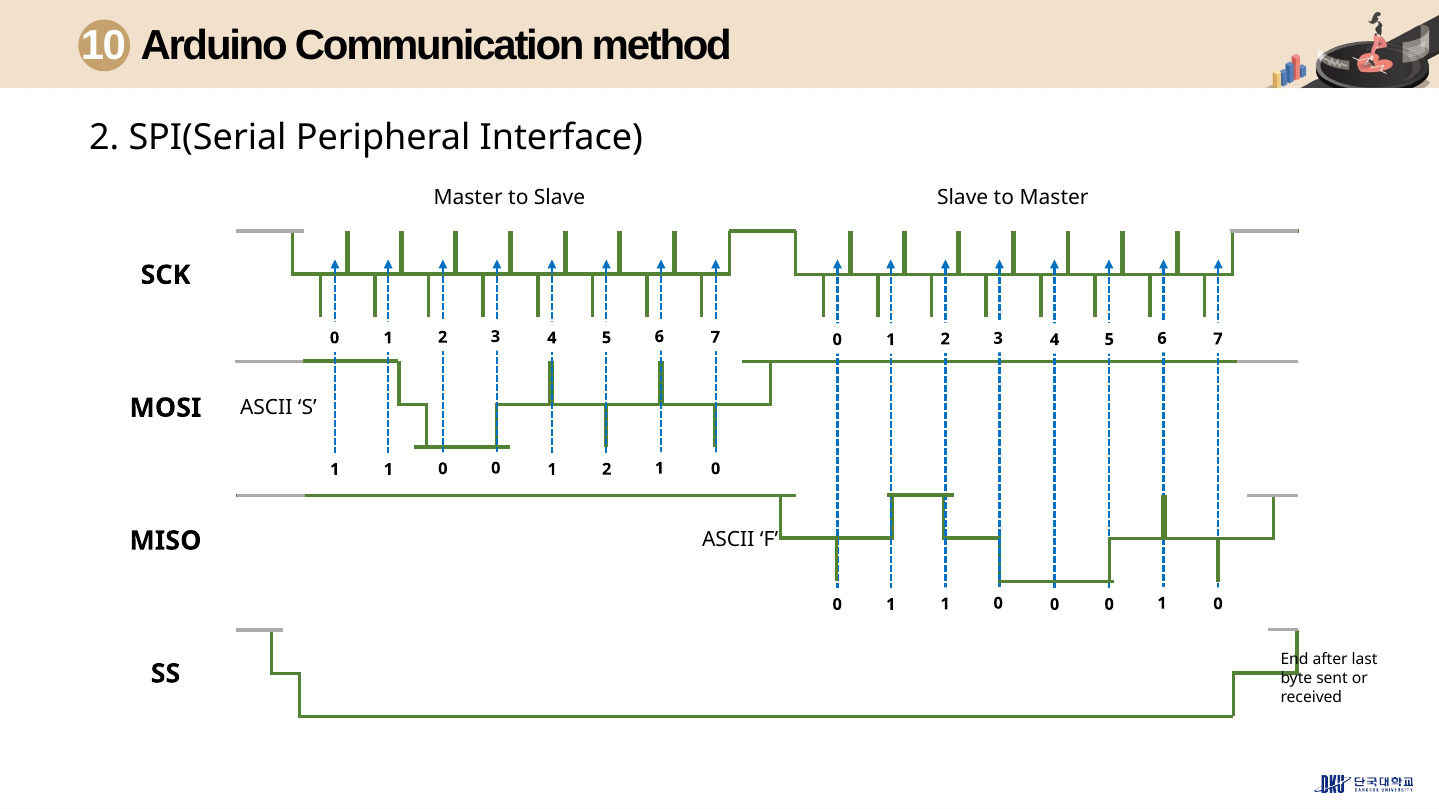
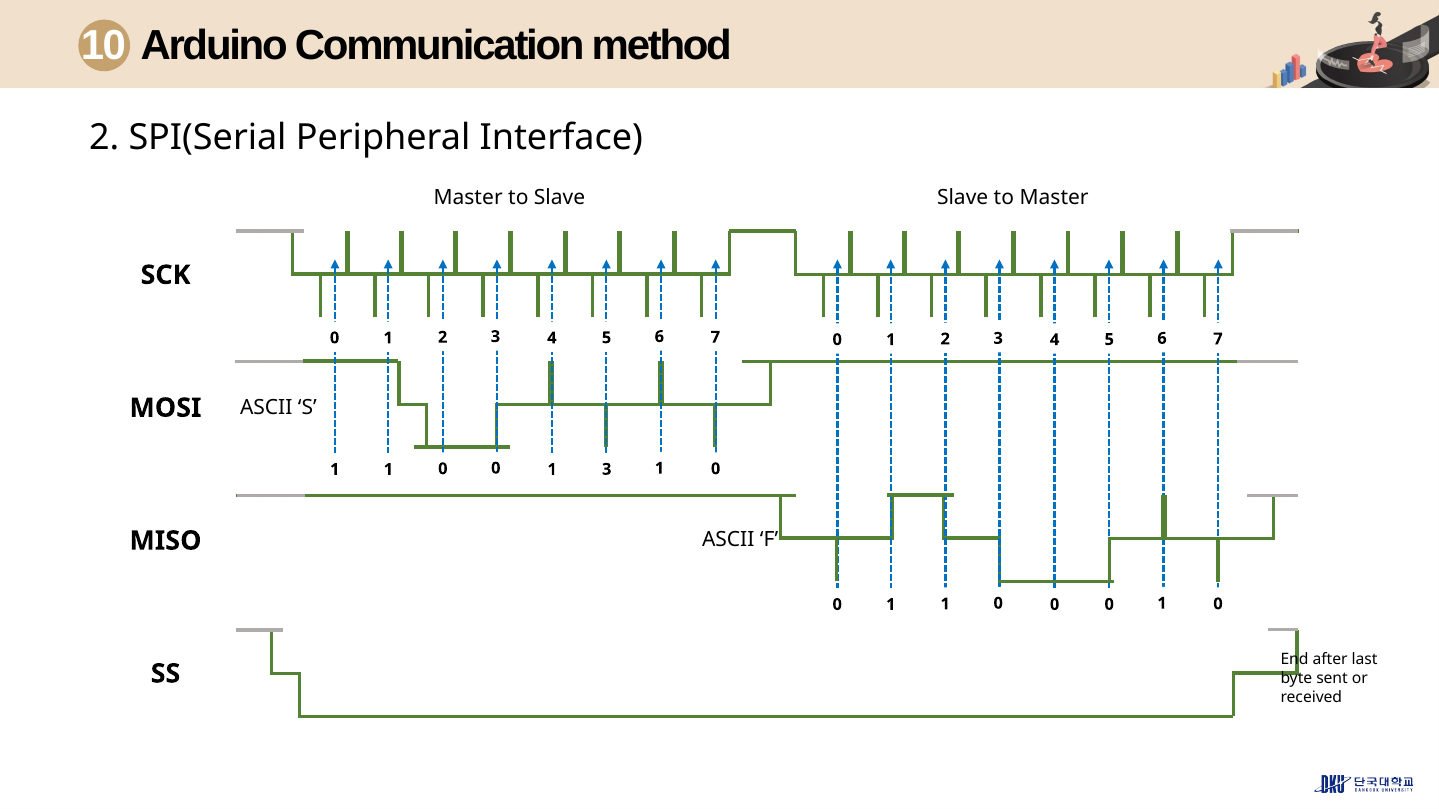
2 at (607, 470): 2 -> 3
